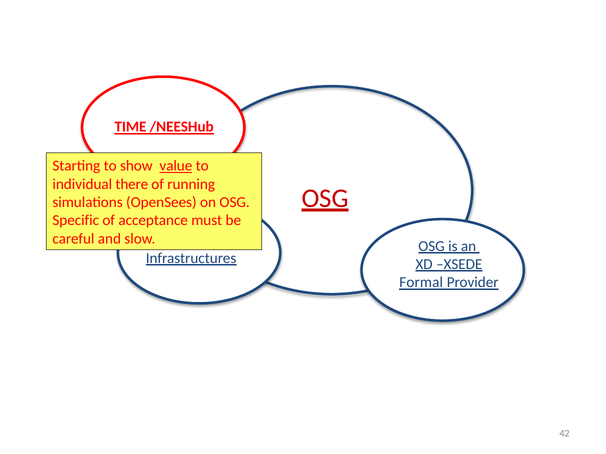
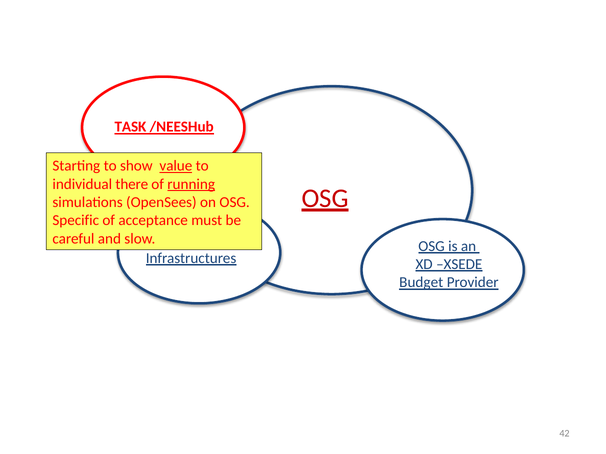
TIME: TIME -> TASK
running underline: none -> present
Formal: Formal -> Budget
